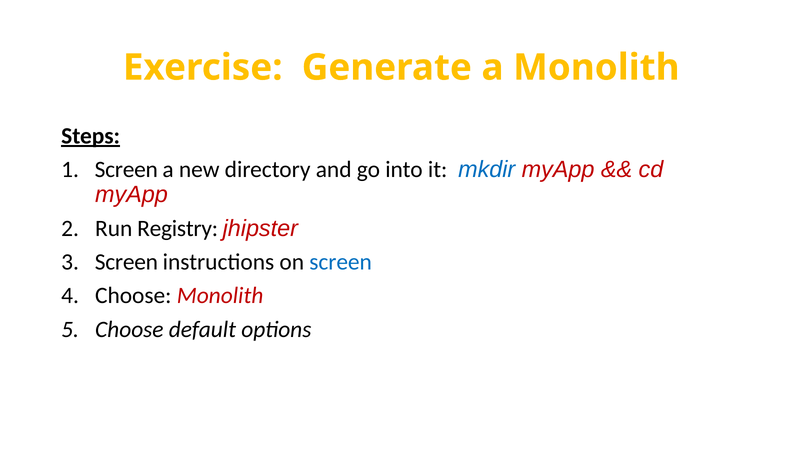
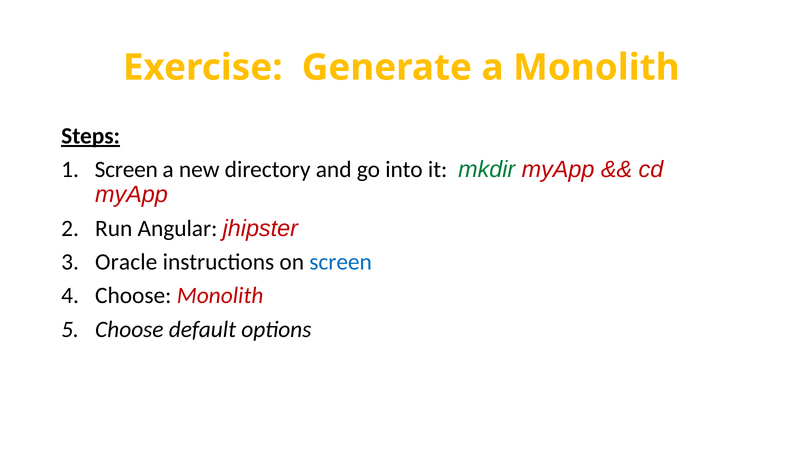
mkdir colour: blue -> green
Registry: Registry -> Angular
Screen at (126, 262): Screen -> Oracle
